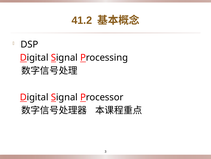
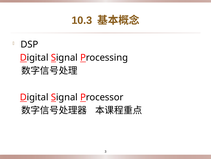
41.2: 41.2 -> 10.3
